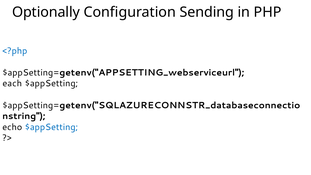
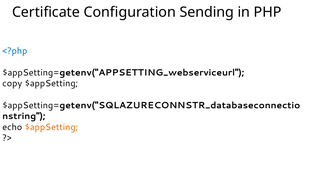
Optionally: Optionally -> Certificate
each: each -> copy
$appSetting at (51, 127) colour: blue -> orange
